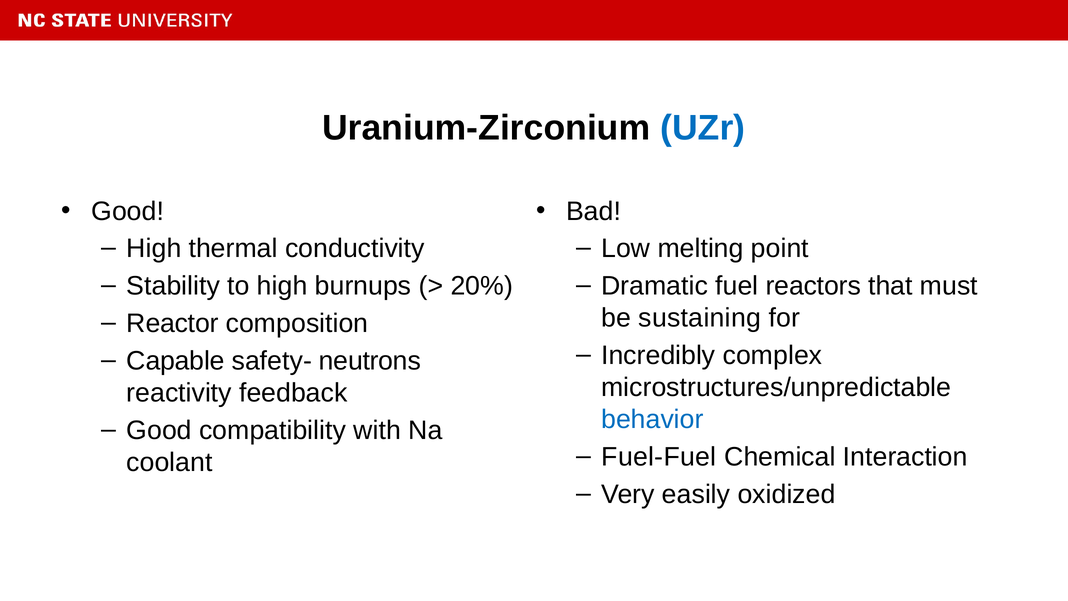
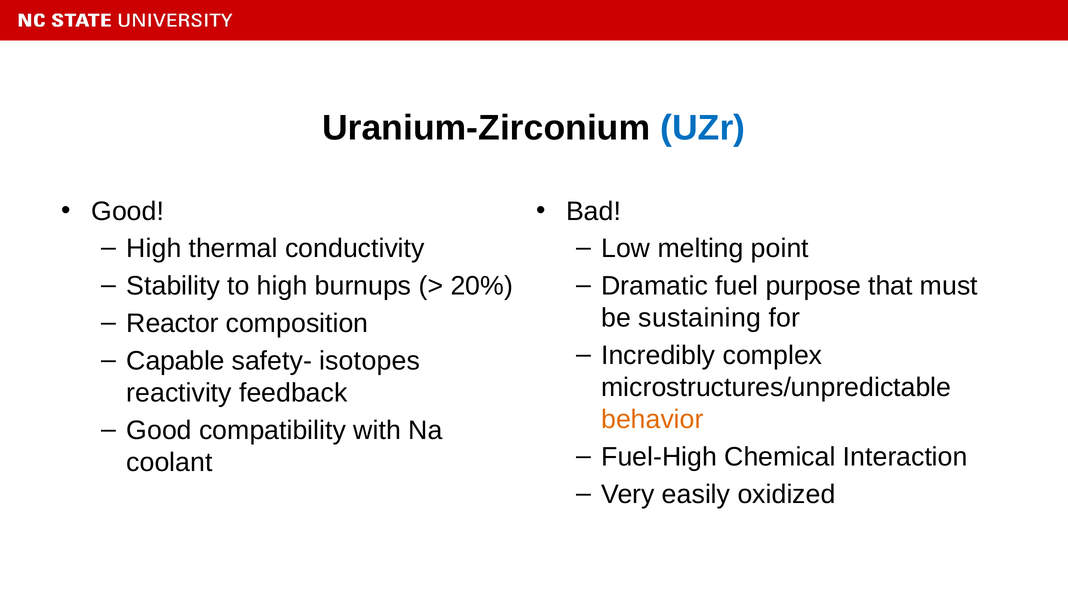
reactors: reactors -> purpose
neutrons: neutrons -> isotopes
behavior colour: blue -> orange
Fuel-Fuel: Fuel-Fuel -> Fuel-High
